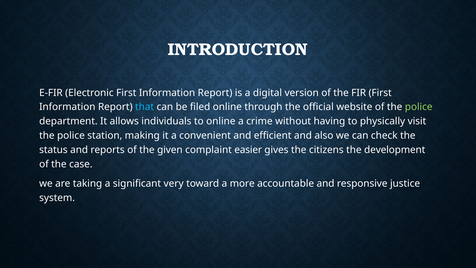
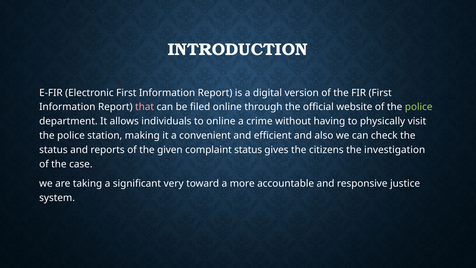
that colour: light blue -> pink
complaint easier: easier -> status
development: development -> investigation
